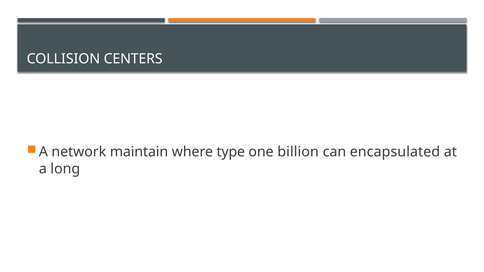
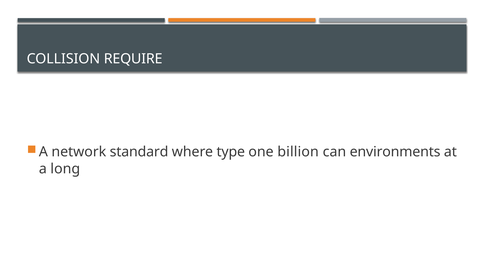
CENTERS: CENTERS -> REQUIRE
maintain: maintain -> standard
encapsulated: encapsulated -> environments
